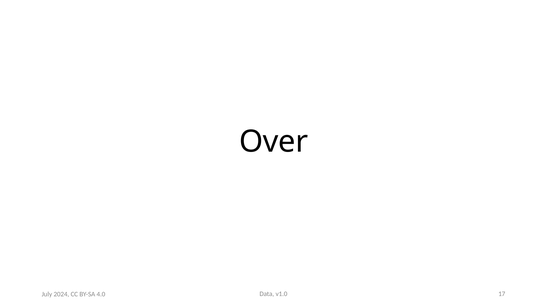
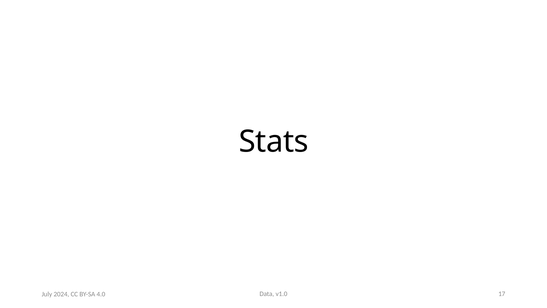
Over: Over -> Stats
